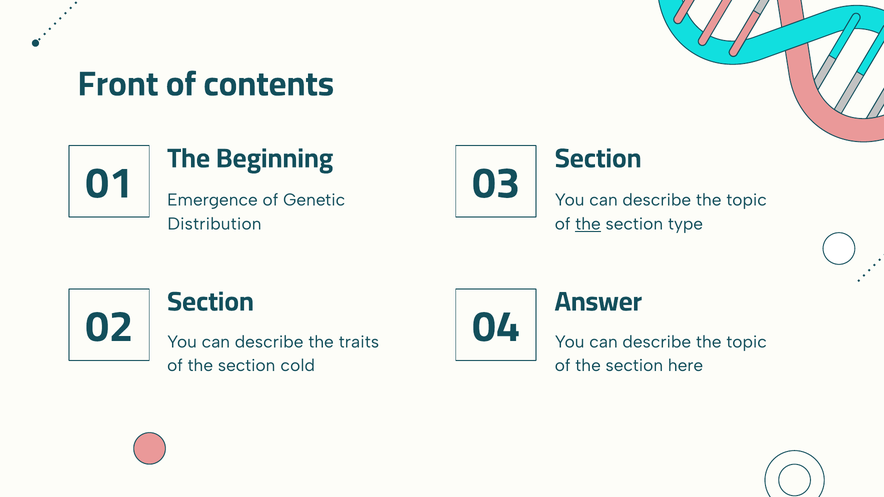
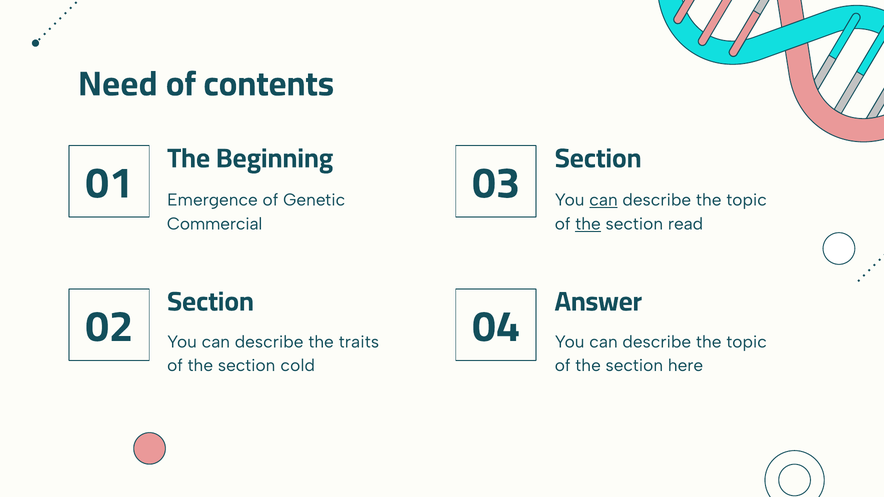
Front: Front -> Need
can at (604, 200) underline: none -> present
Distribution: Distribution -> Commercial
type: type -> read
